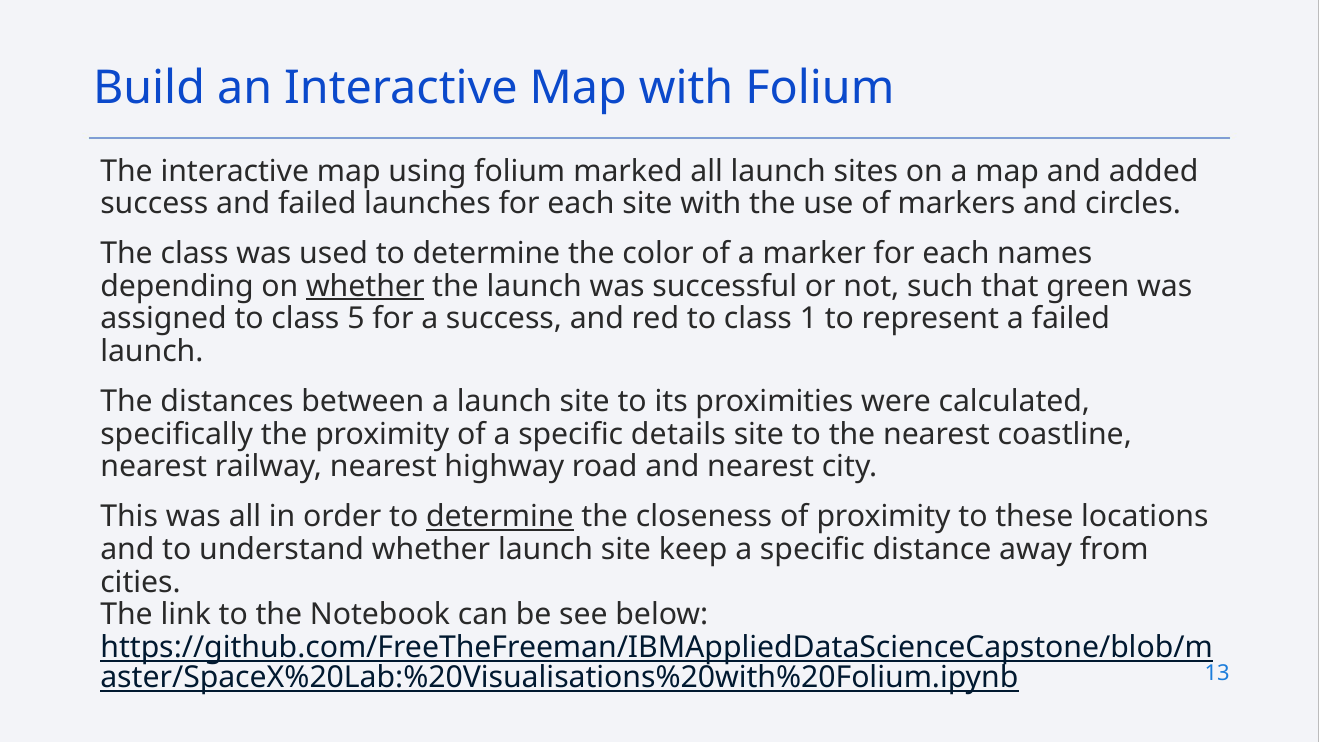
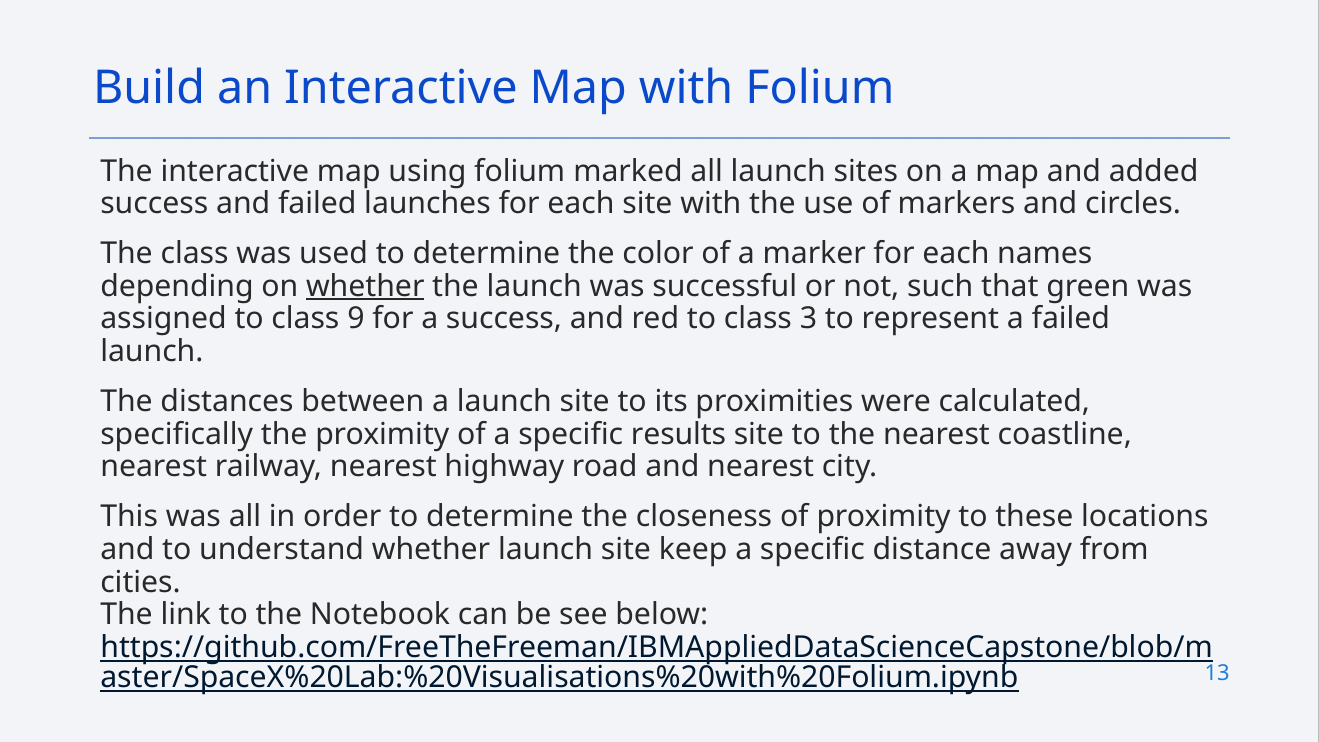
5: 5 -> 9
1: 1 -> 3
details: details -> results
determine at (500, 517) underline: present -> none
